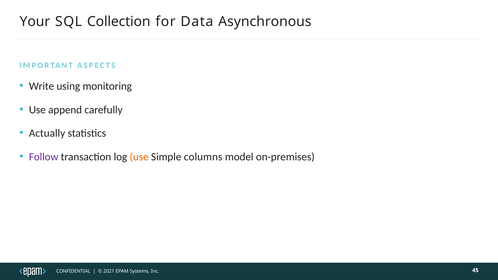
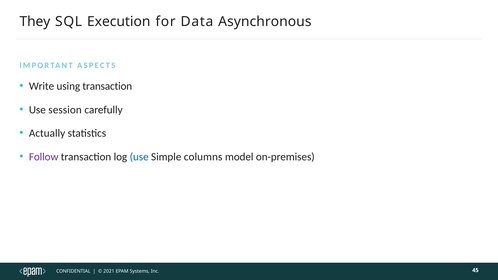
Your: Your -> They
Collection: Collection -> Execution
using monitoring: monitoring -> transaction
append: append -> session
use at (139, 157) colour: orange -> blue
